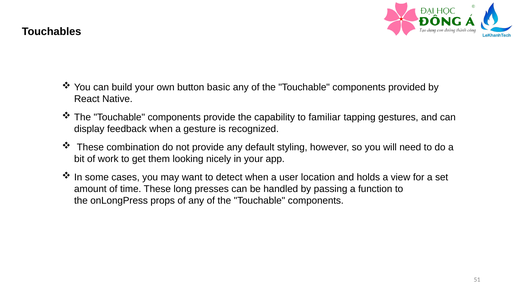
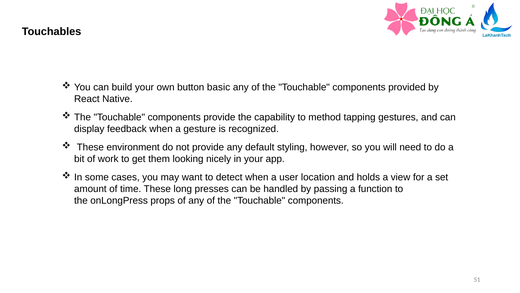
familiar: familiar -> method
combination: combination -> environment
